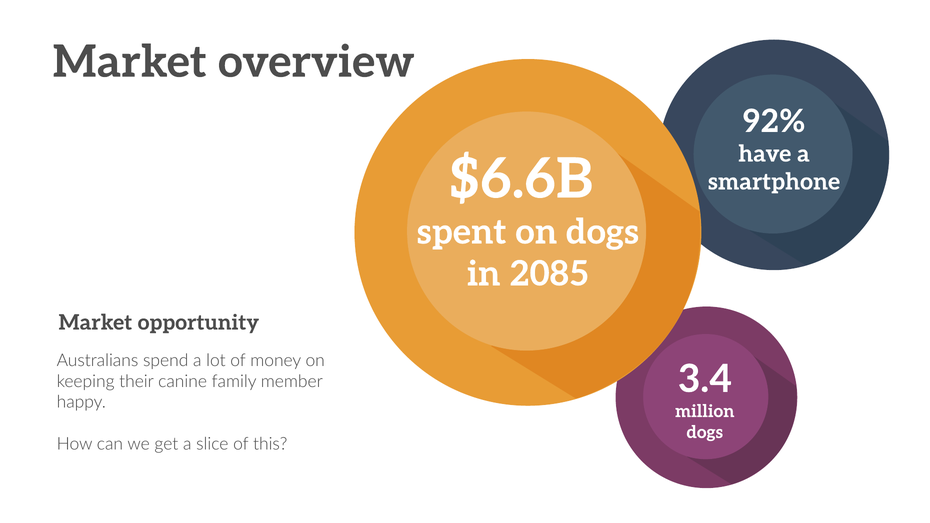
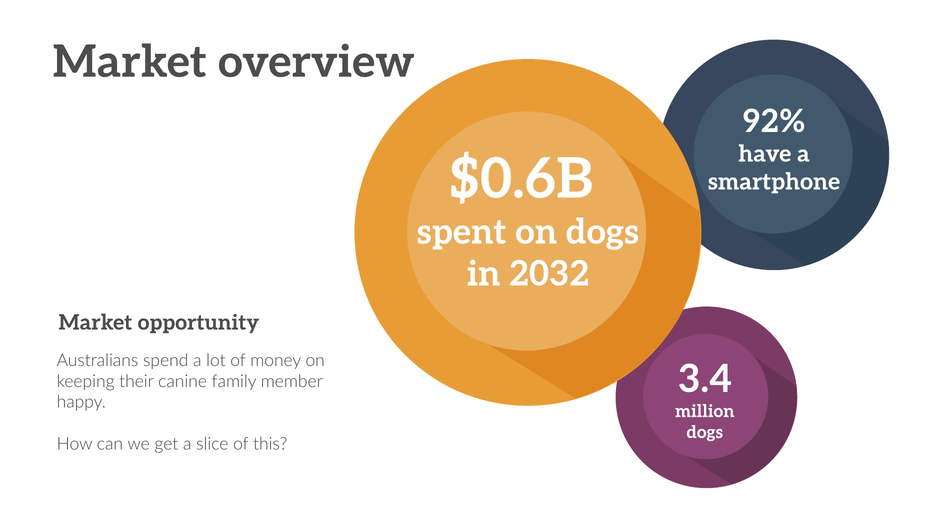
$6.6B: $6.6B -> $0.6B
2085: 2085 -> 2032
